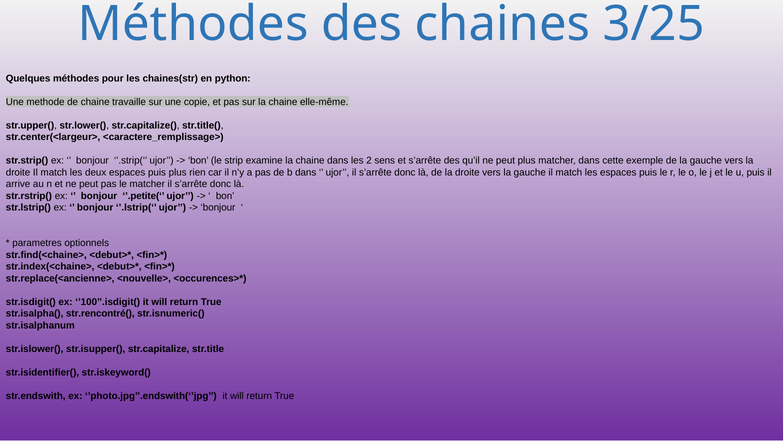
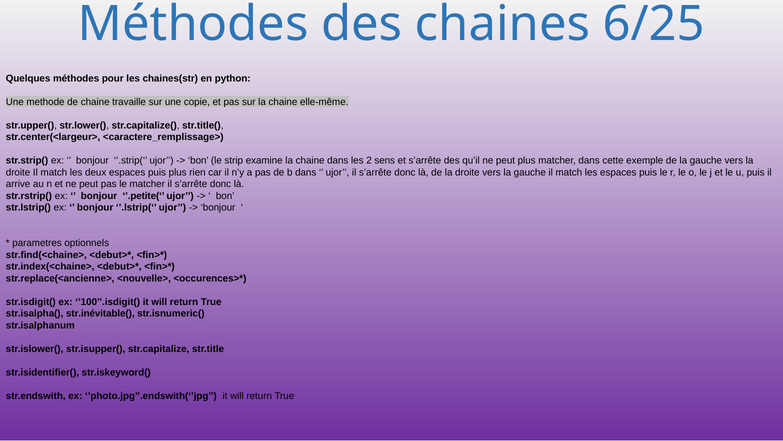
3/25: 3/25 -> 6/25
str.rencontré(: str.rencontré( -> str.inévitable(
